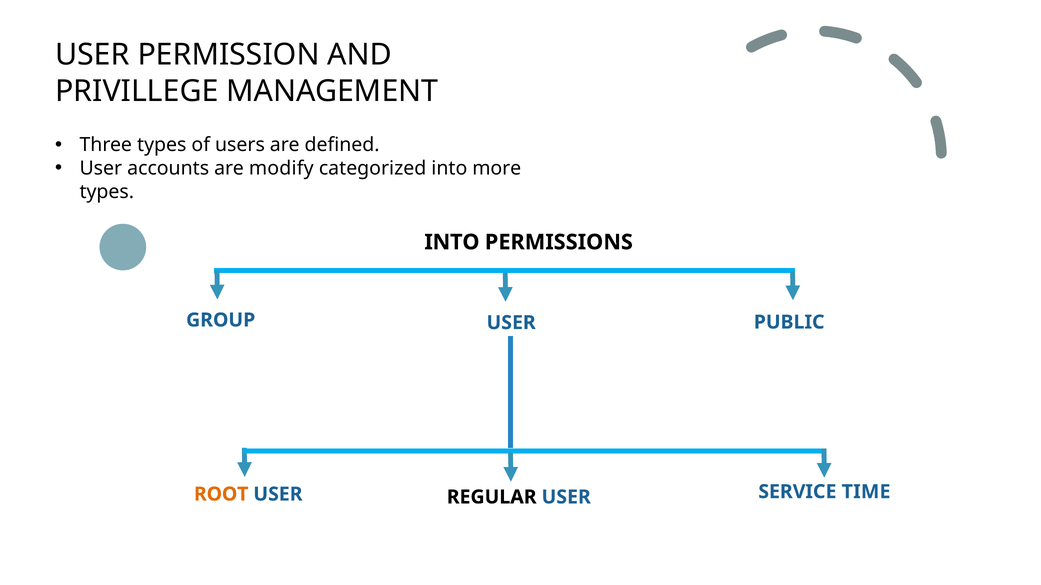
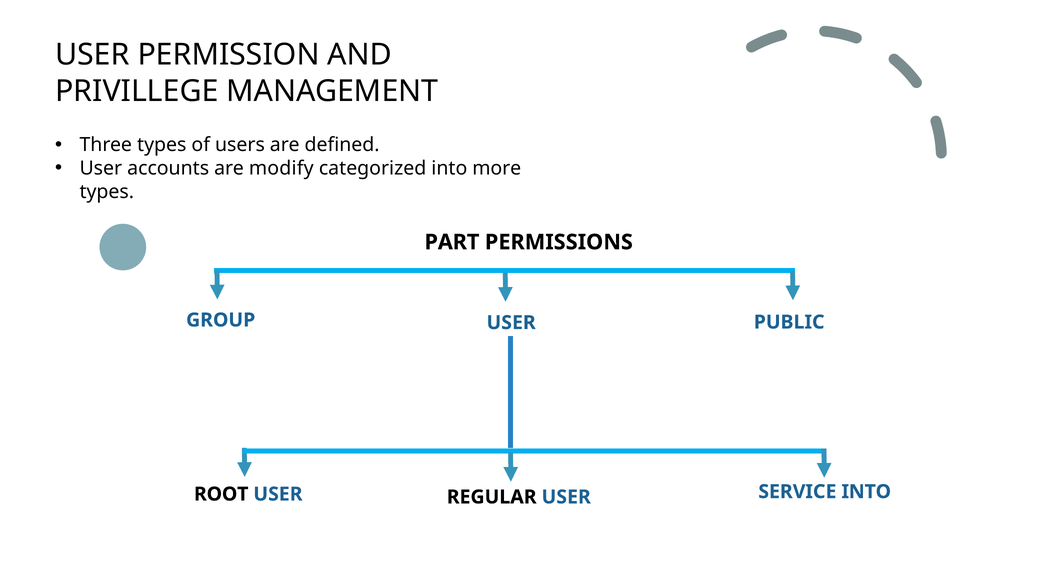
INTO at (452, 242): INTO -> PART
SERVICE TIME: TIME -> INTO
ROOT colour: orange -> black
